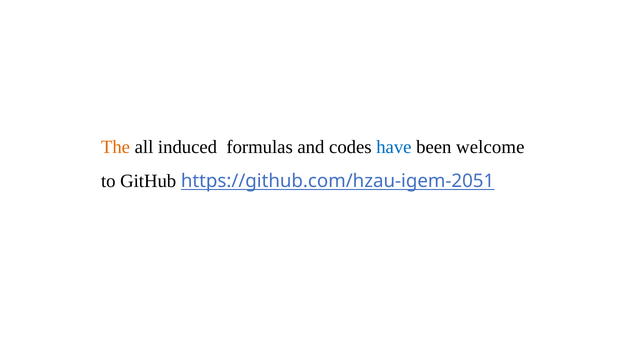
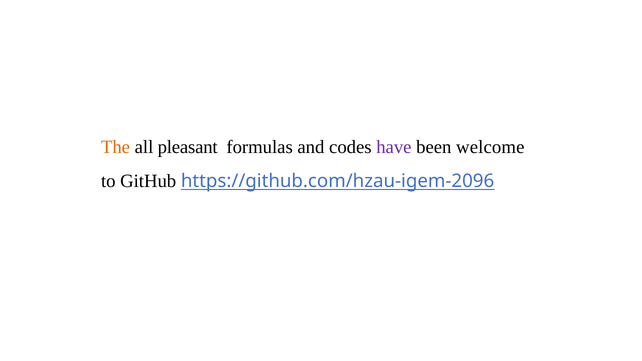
induced: induced -> pleasant
have colour: blue -> purple
https://github.com/hzau-igem-2051: https://github.com/hzau-igem-2051 -> https://github.com/hzau-igem-2096
